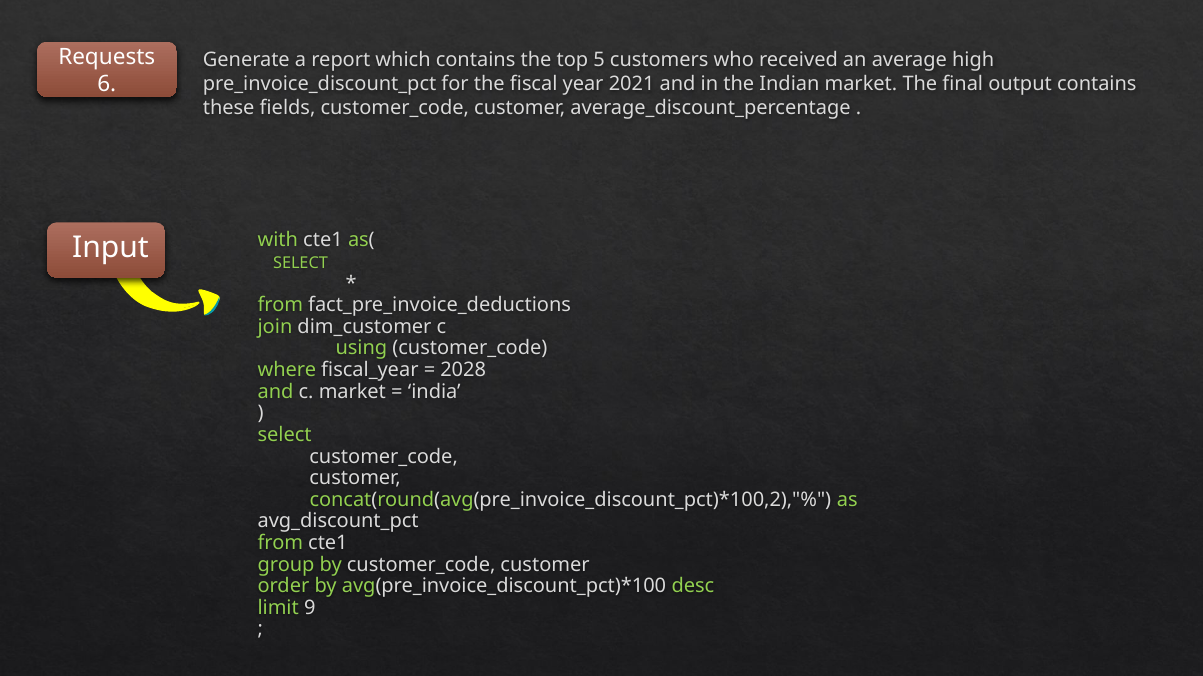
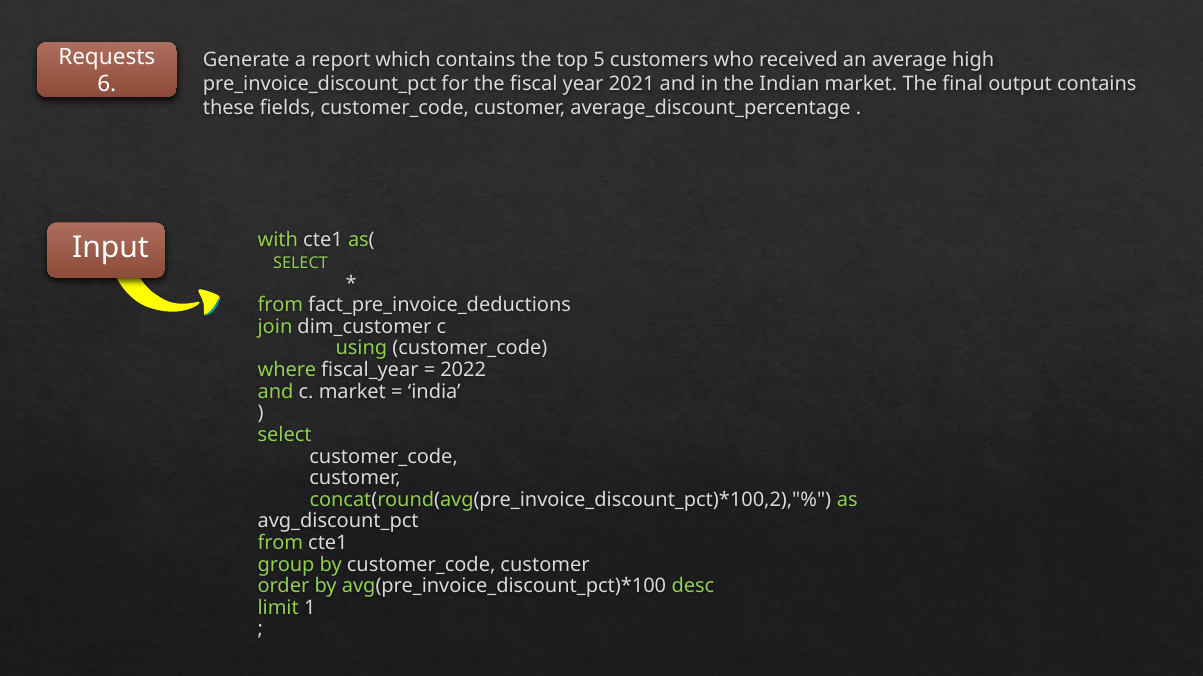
2028: 2028 -> 2022
9: 9 -> 1
